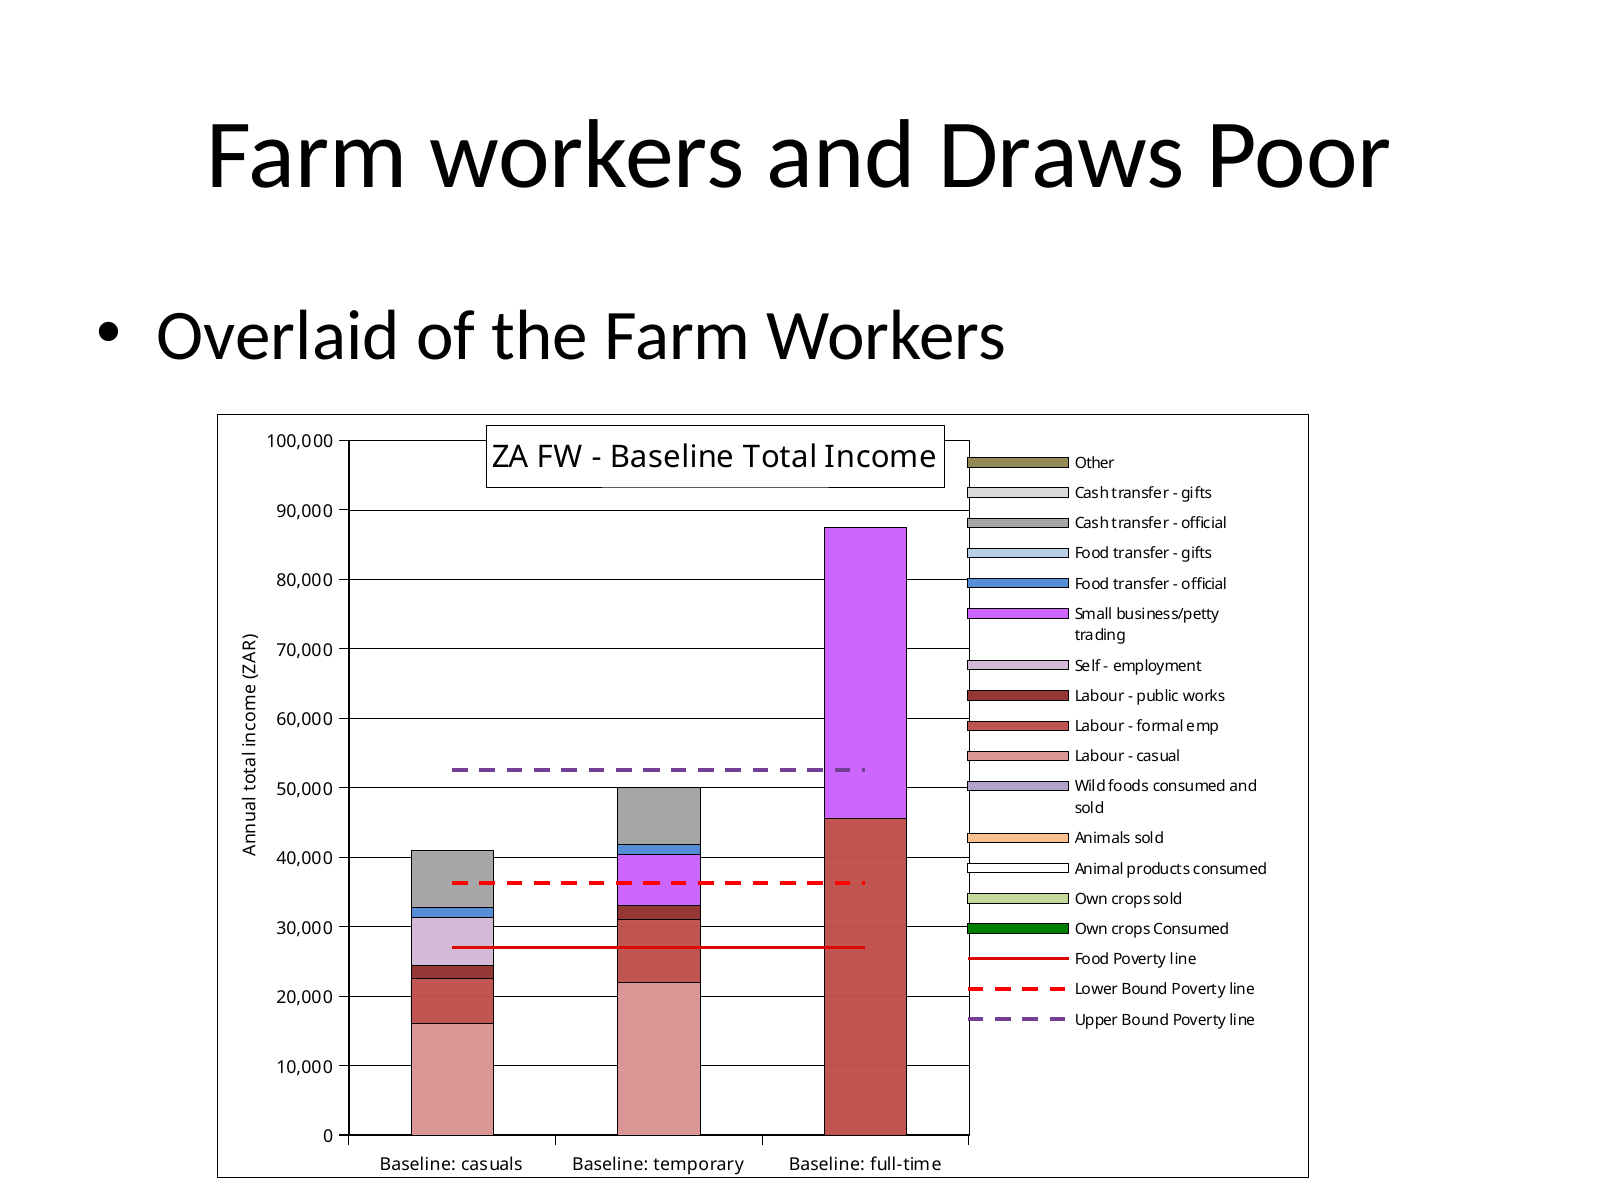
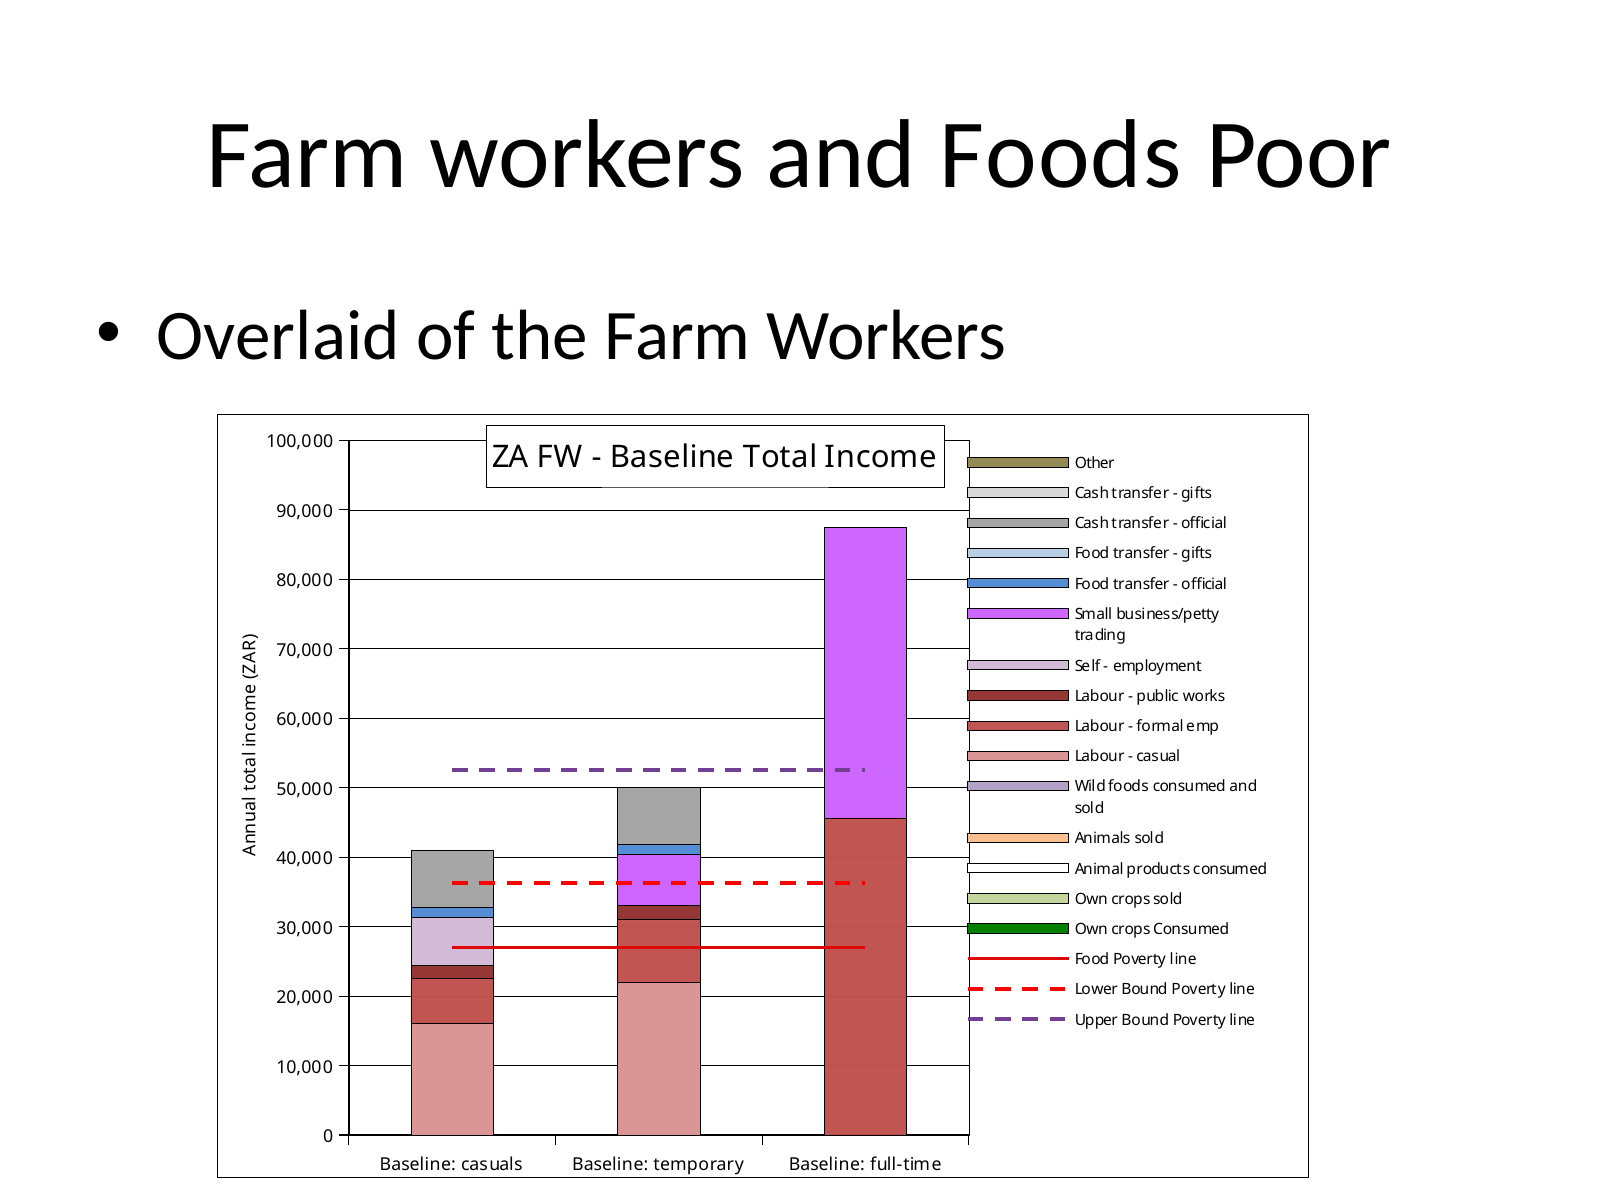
and Draws: Draws -> Foods
